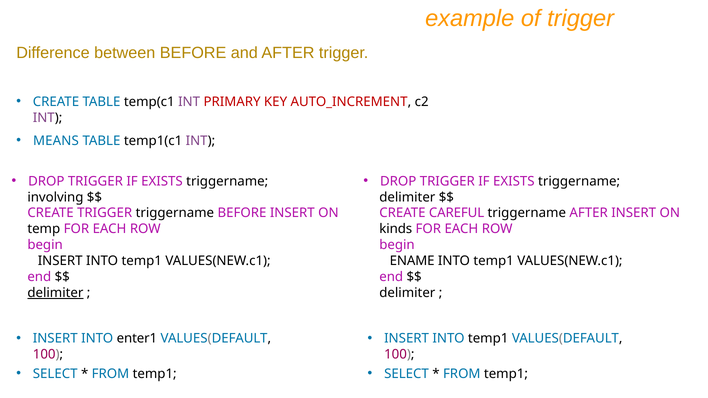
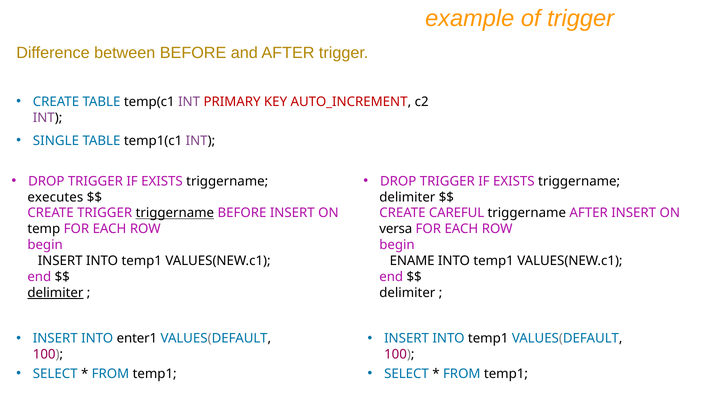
MEANS: MEANS -> SINGLE
involving: involving -> executes
triggername at (175, 213) underline: none -> present
kinds: kinds -> versa
